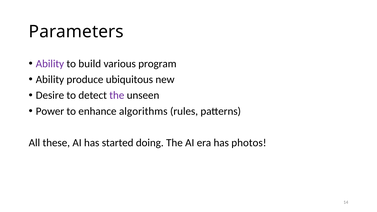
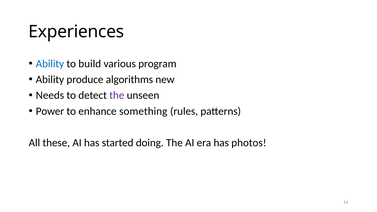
Parameters: Parameters -> Experiences
Ability at (50, 64) colour: purple -> blue
ubiquitous: ubiquitous -> algorithms
Desire: Desire -> Needs
algorithms: algorithms -> something
